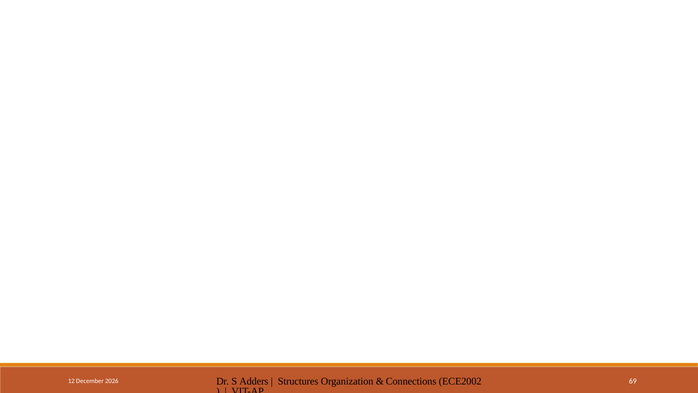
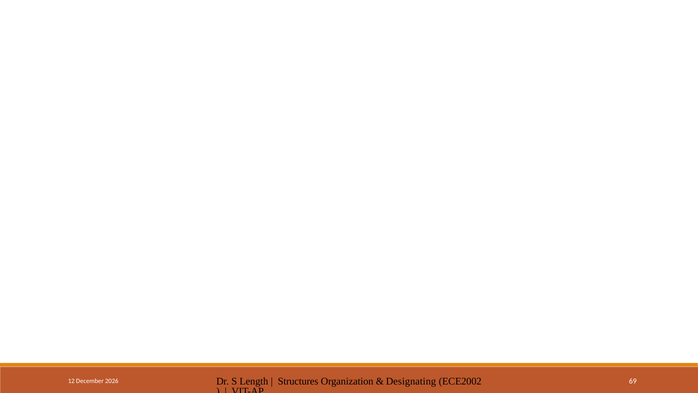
Adders: Adders -> Length
Connections: Connections -> Designating
